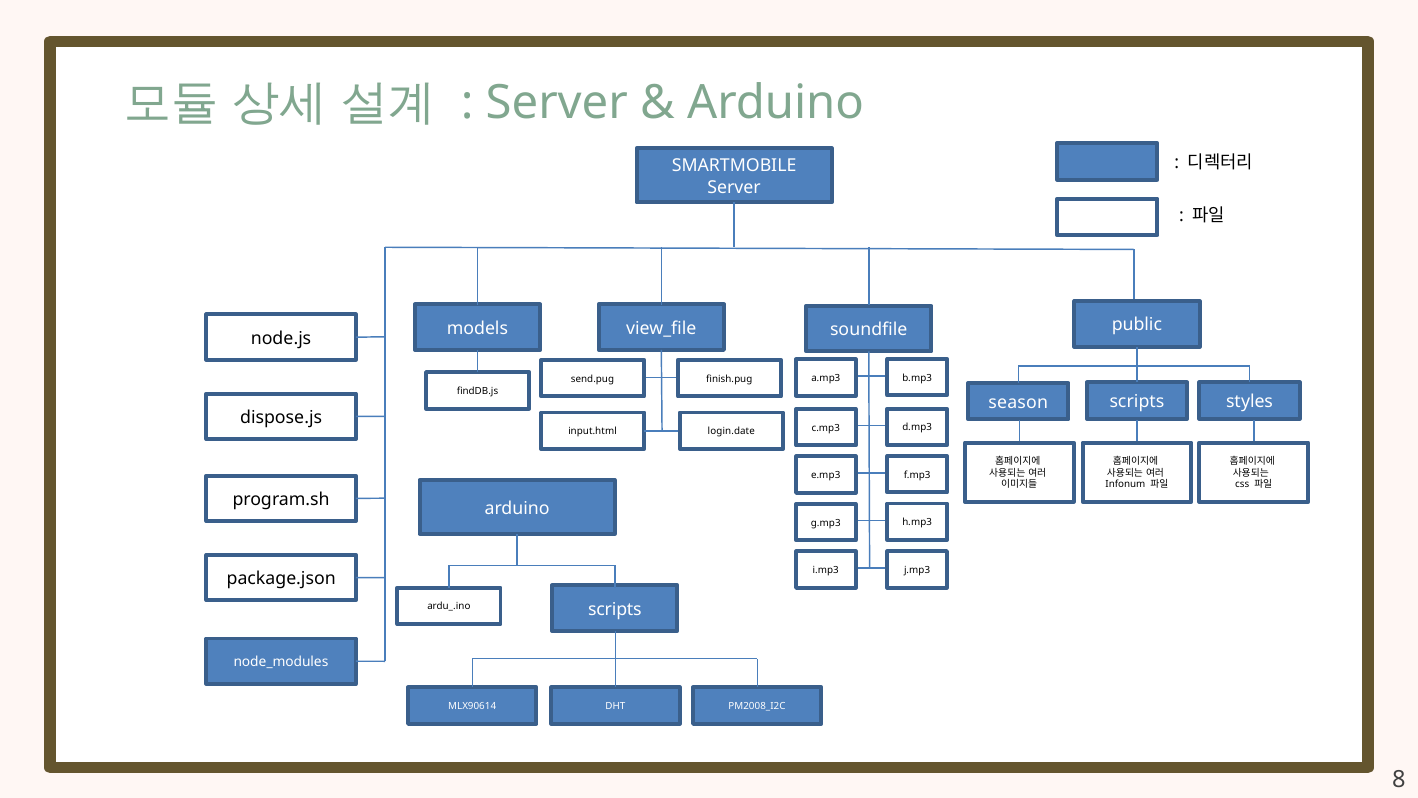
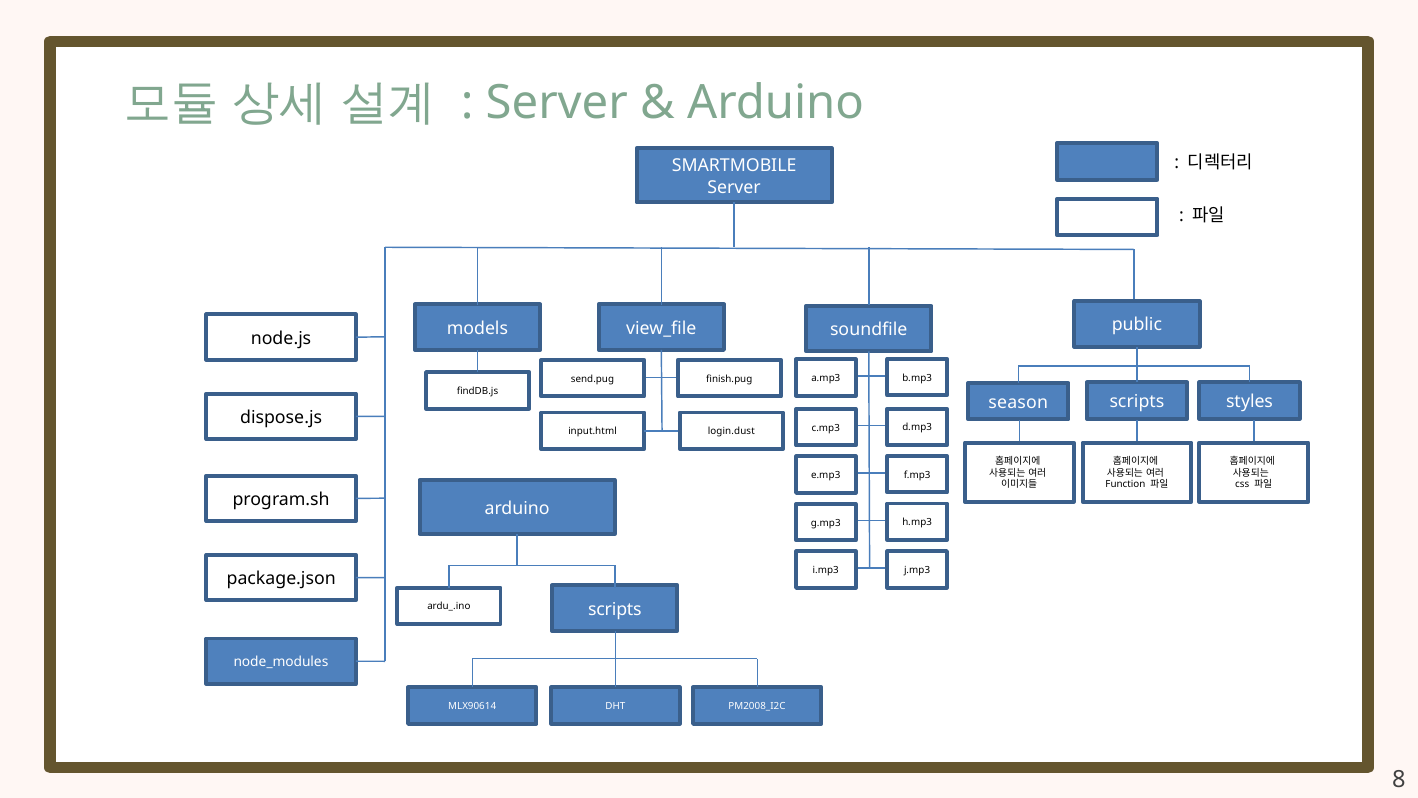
login.date: login.date -> login.dust
Infonum: Infonum -> Function
